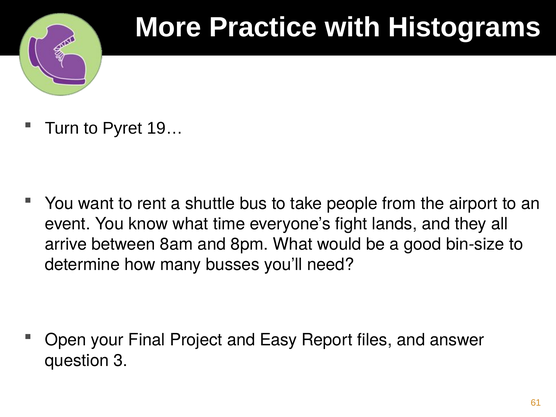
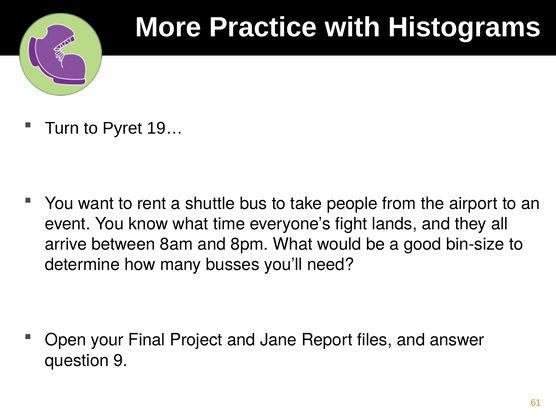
Easy: Easy -> Jane
3: 3 -> 9
